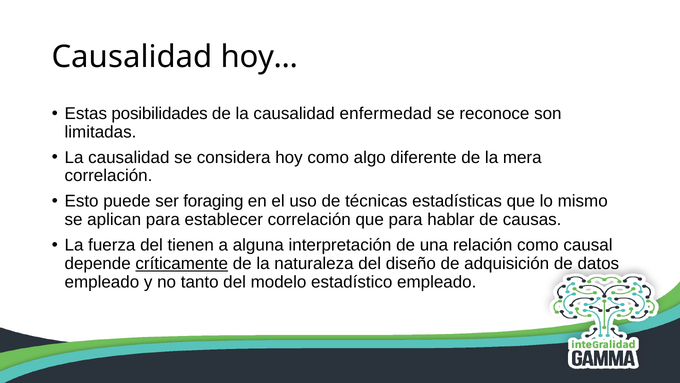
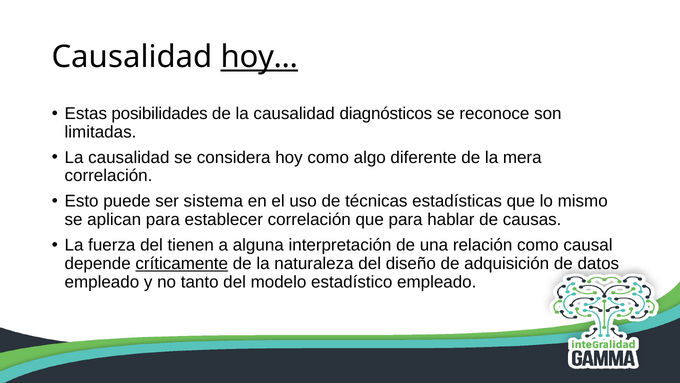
hoy at (259, 57) underline: none -> present
enfermedad: enfermedad -> diagnósticos
foraging: foraging -> sistema
